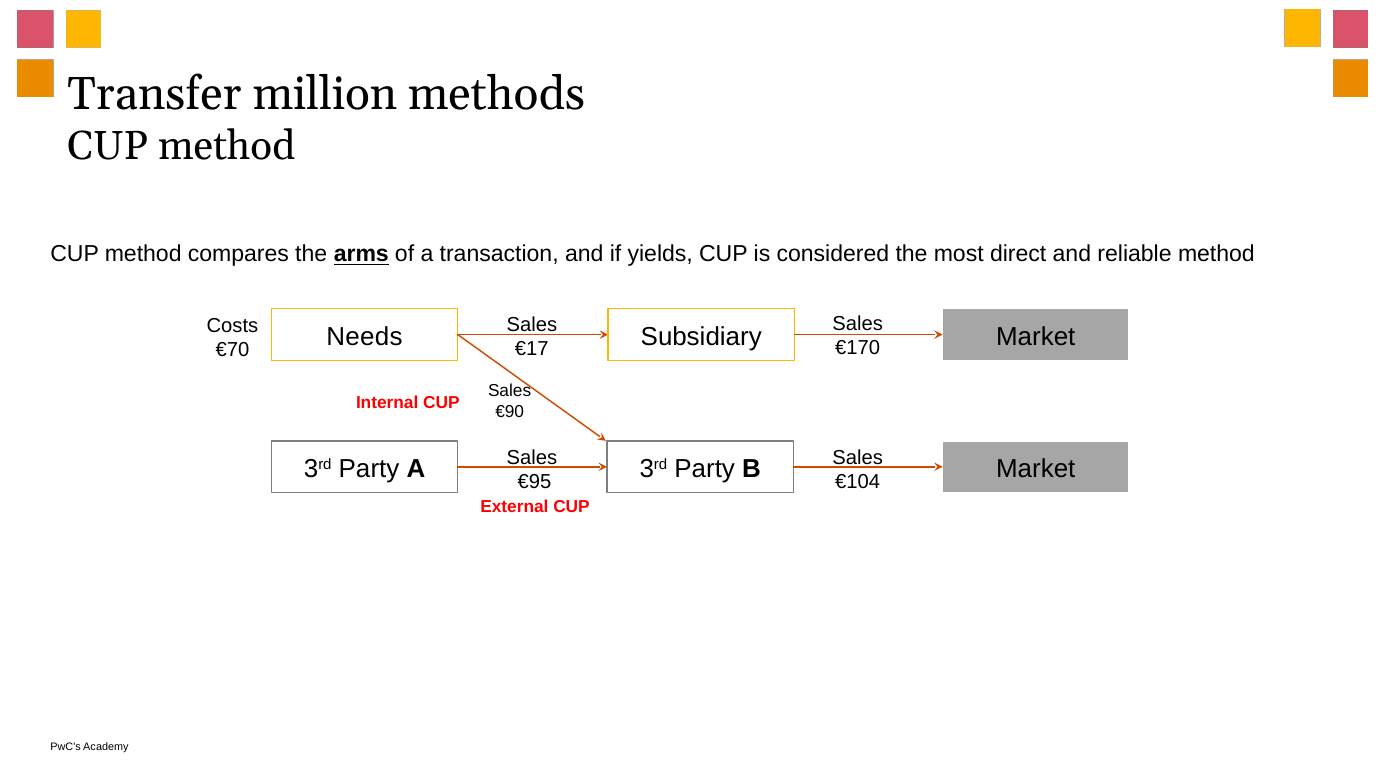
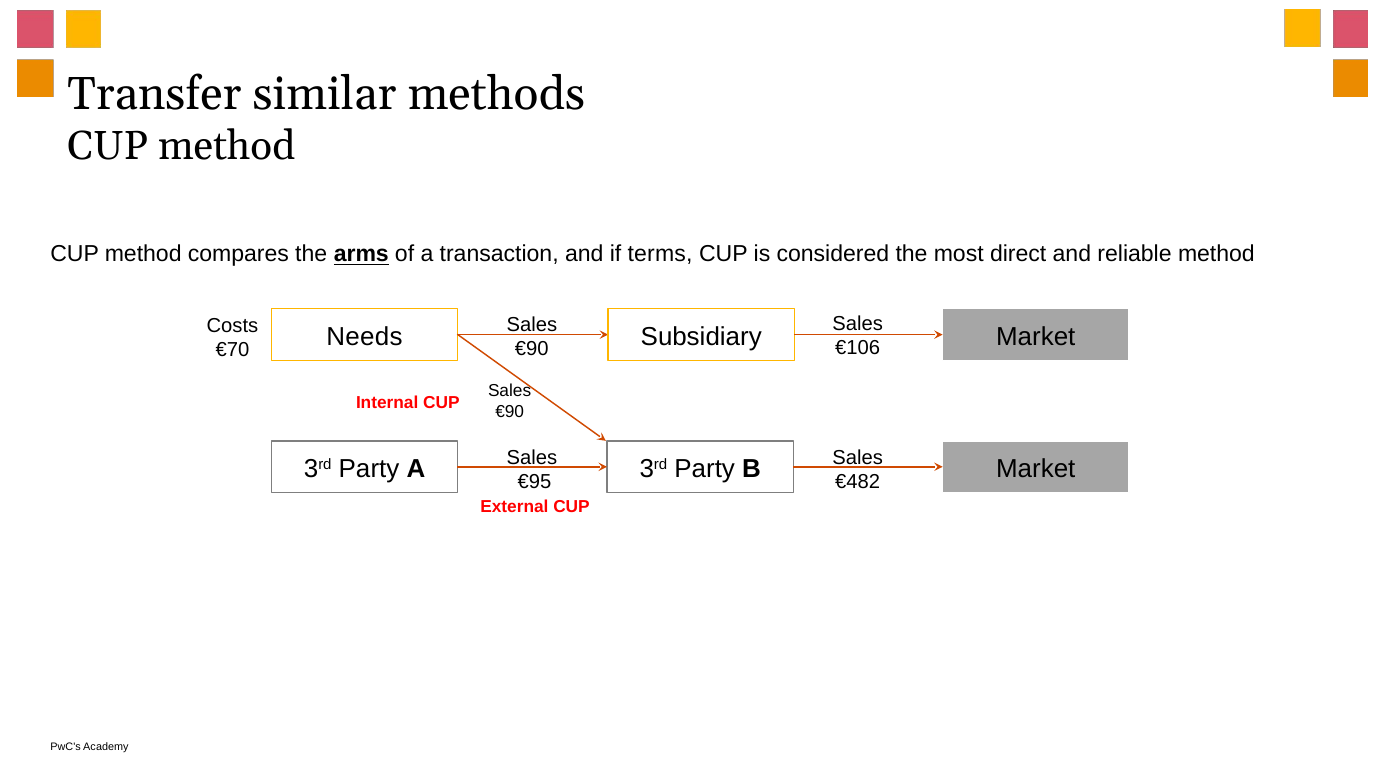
million: million -> similar
yields: yields -> terms
€170: €170 -> €106
€17 at (532, 349): €17 -> €90
€104: €104 -> €482
